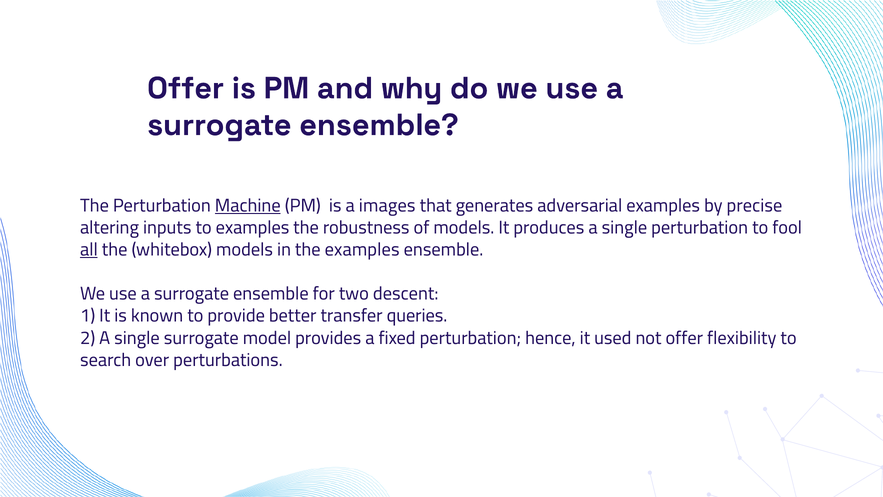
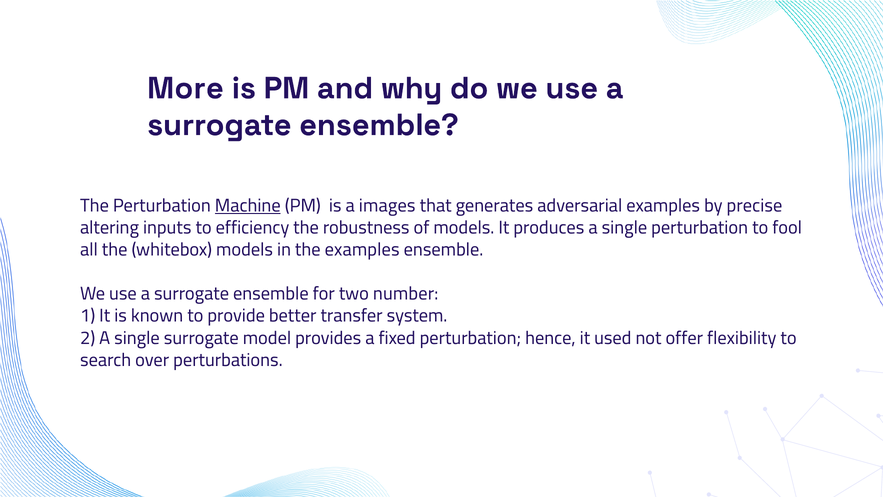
Offer at (186, 88): Offer -> More
to examples: examples -> efficiency
all underline: present -> none
descent: descent -> number
queries: queries -> system
